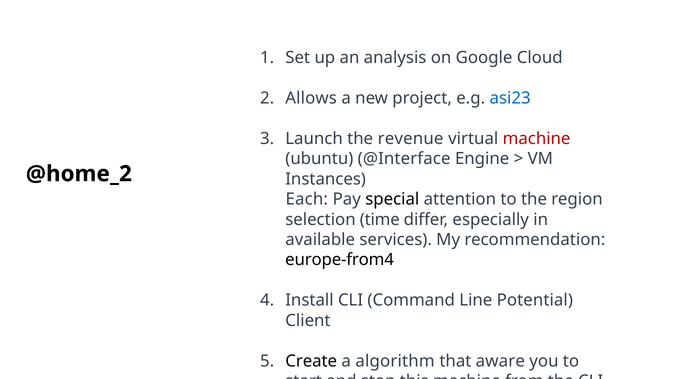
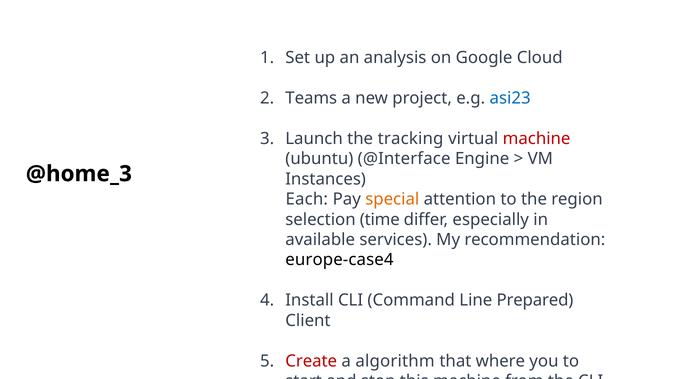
Allows: Allows -> Teams
revenue: revenue -> tracking
@home_2: @home_2 -> @home_3
special colour: black -> orange
europe-from4: europe-from4 -> europe-case4
Potential: Potential -> Prepared
Create colour: black -> red
aware: aware -> where
